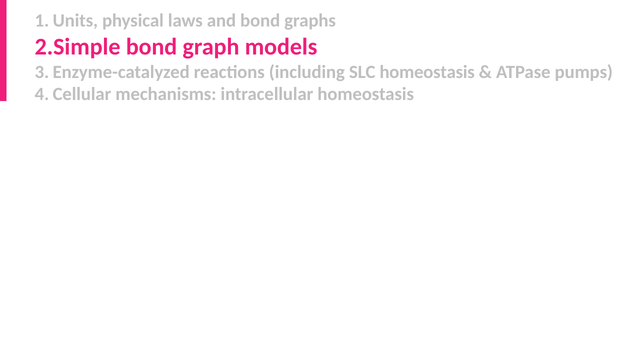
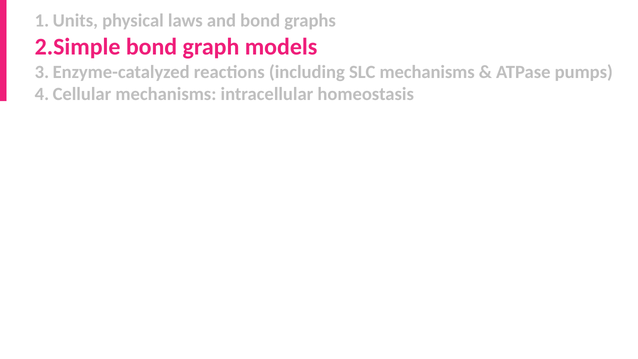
SLC homeostasis: homeostasis -> mechanisms
